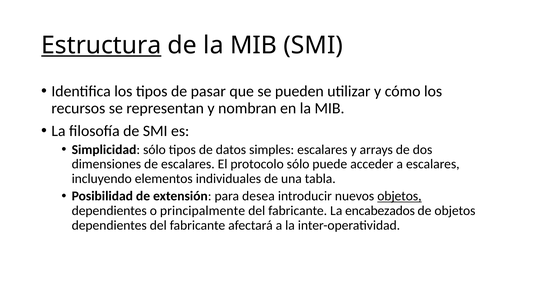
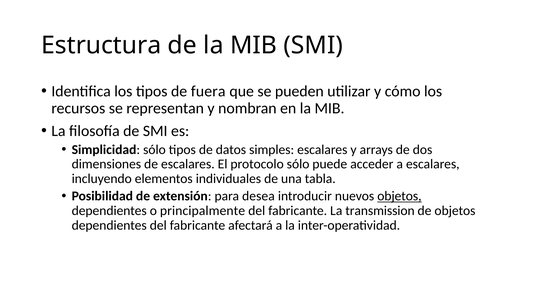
Estructura underline: present -> none
pasar: pasar -> fuera
encabezados: encabezados -> transmission
